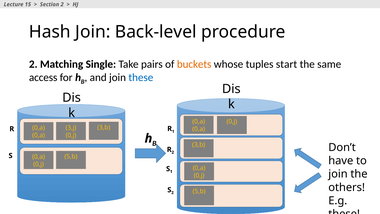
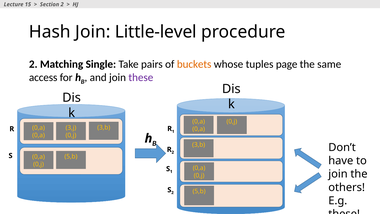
Back-level: Back-level -> Little-level
start: start -> page
these at (141, 77) colour: blue -> purple
